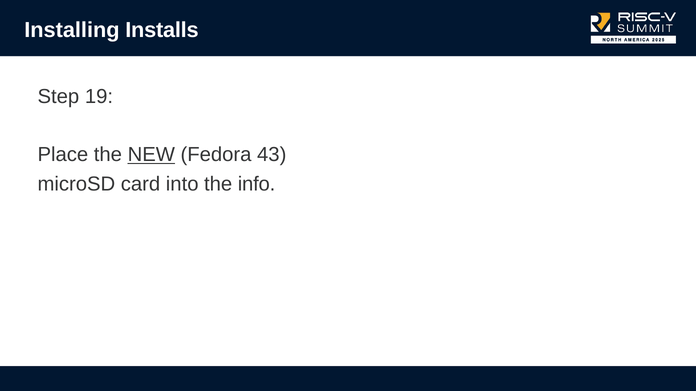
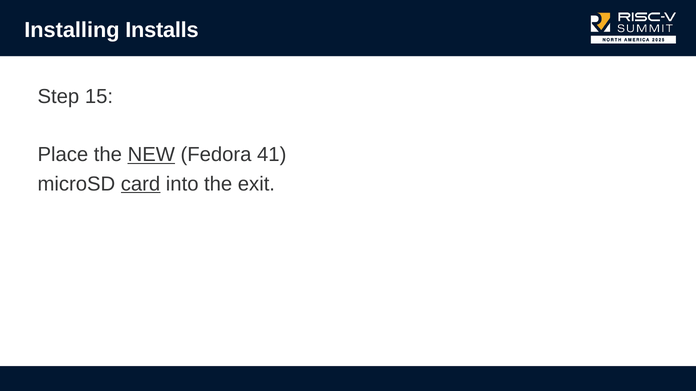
19: 19 -> 15
43: 43 -> 41
card underline: none -> present
info: info -> exit
